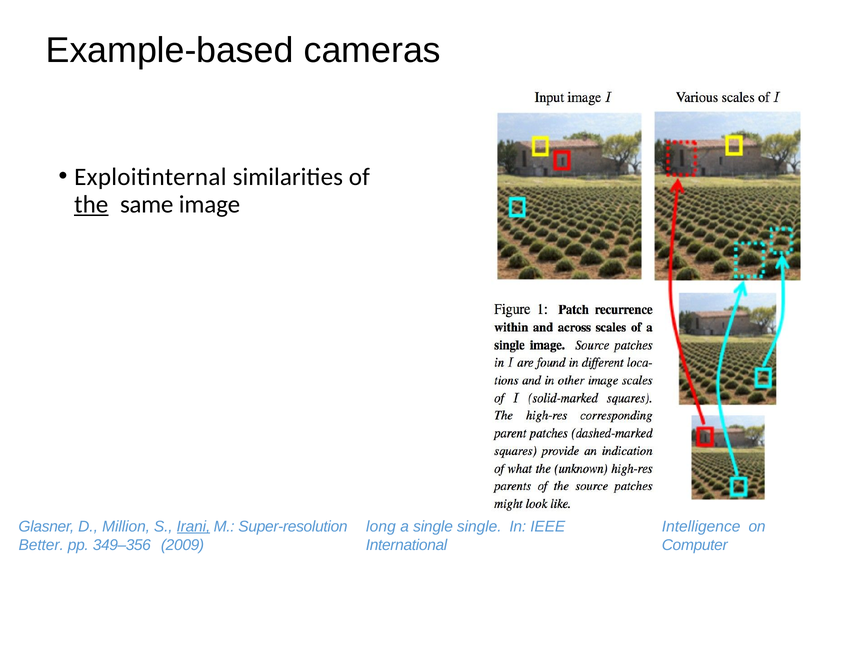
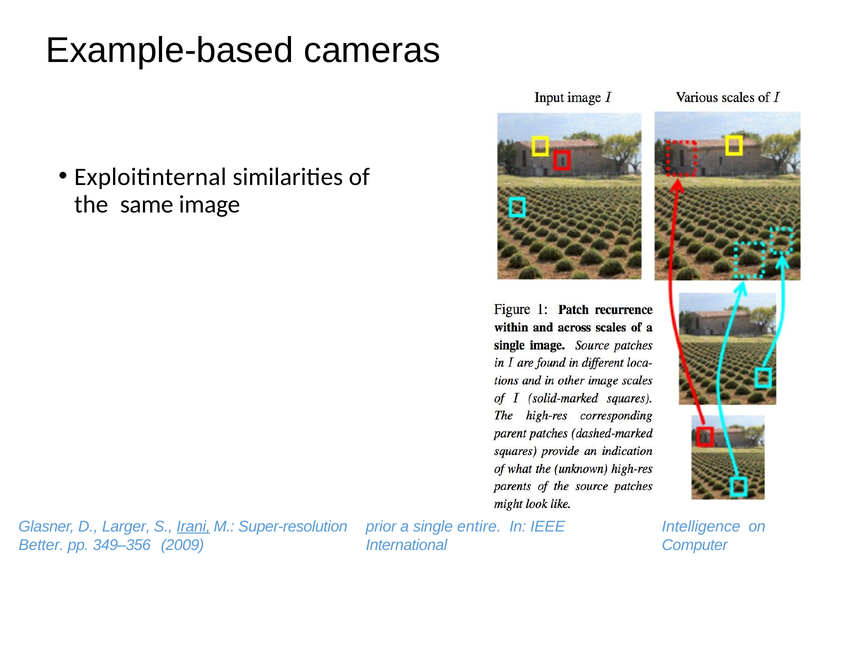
the underline: present -> none
Million: Million -> Larger
long: long -> prior
single single: single -> entire
